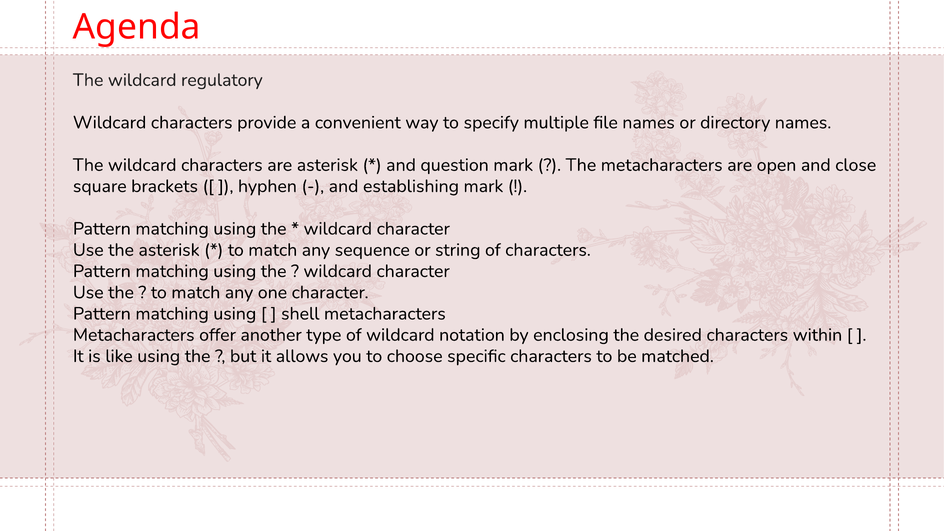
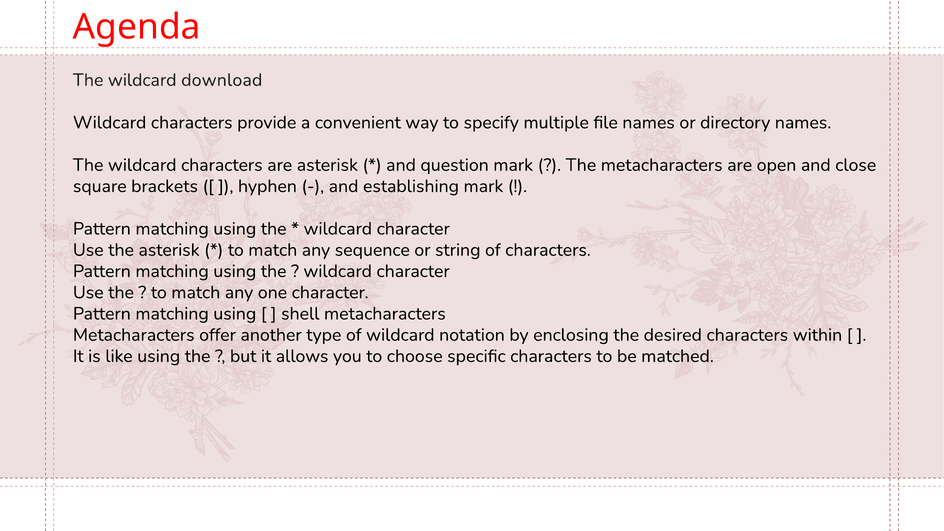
regulatory: regulatory -> download
